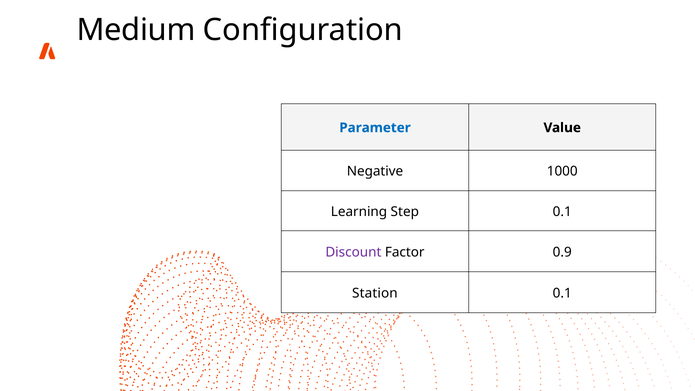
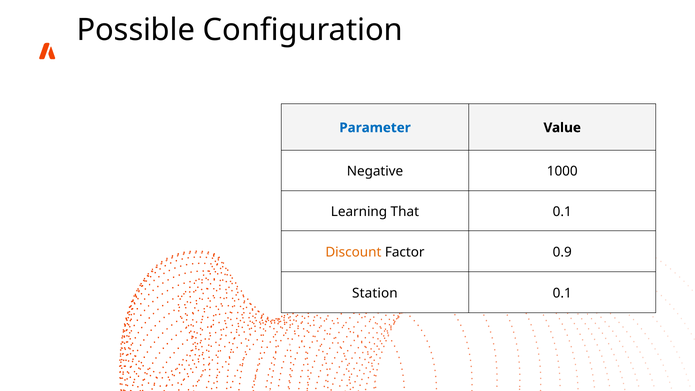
Medium: Medium -> Possible
Step: Step -> That
Discount colour: purple -> orange
